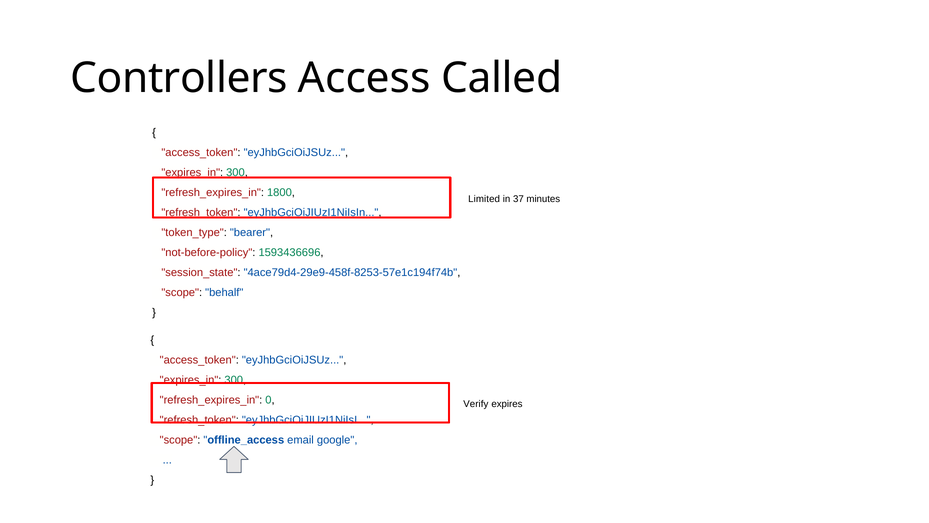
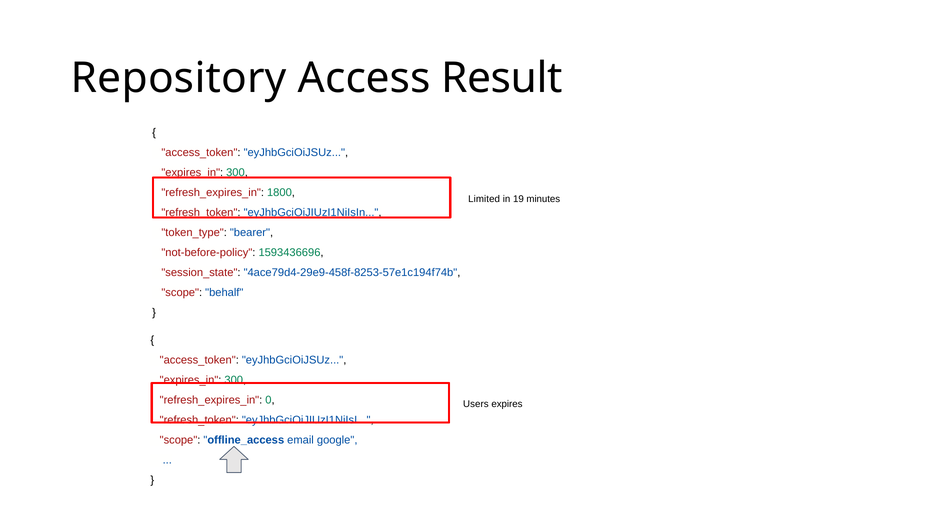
Controllers: Controllers -> Repository
Called: Called -> Result
37: 37 -> 19
Verify: Verify -> Users
